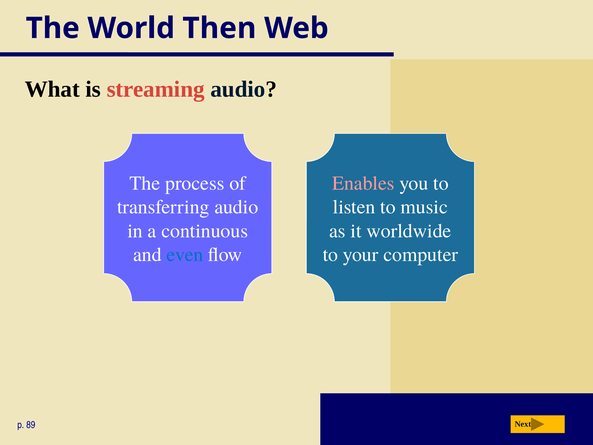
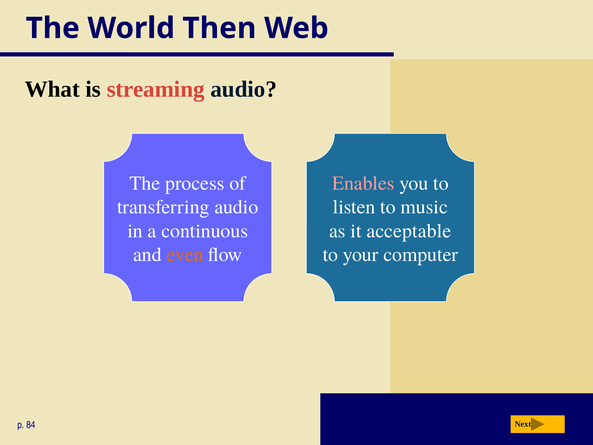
worldwide: worldwide -> acceptable
even colour: blue -> orange
89: 89 -> 84
